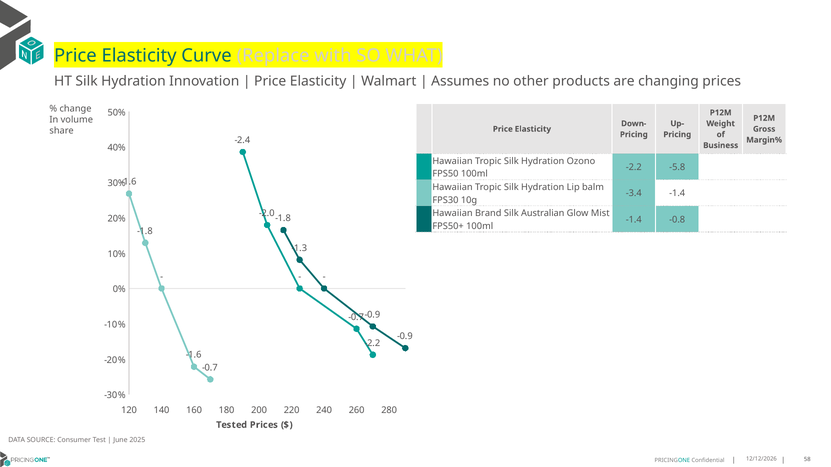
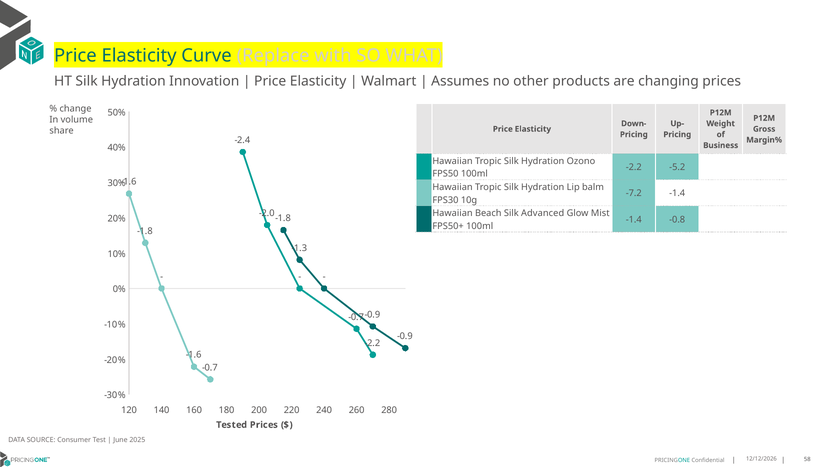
-5.8: -5.8 -> -5.2
-3.4: -3.4 -> -7.2
Brand: Brand -> Beach
Australian: Australian -> Advanced
